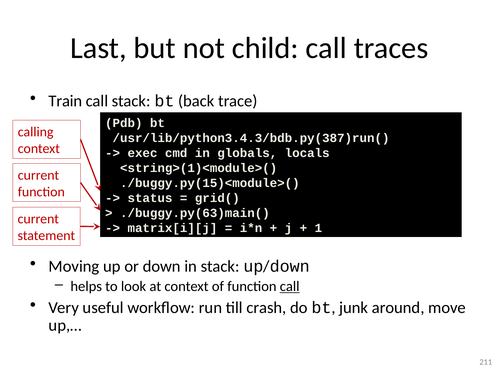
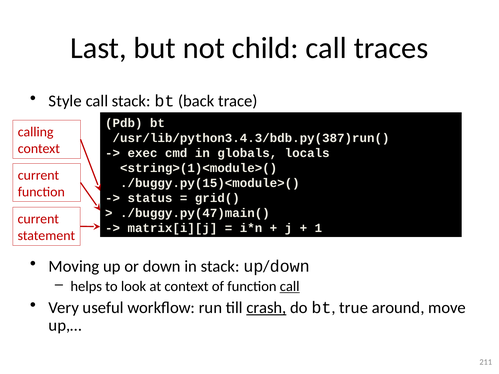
Train: Train -> Style
./buggy.py(63)main(: ./buggy.py(63)main( -> ./buggy.py(47)main(
crash underline: none -> present
junk: junk -> true
